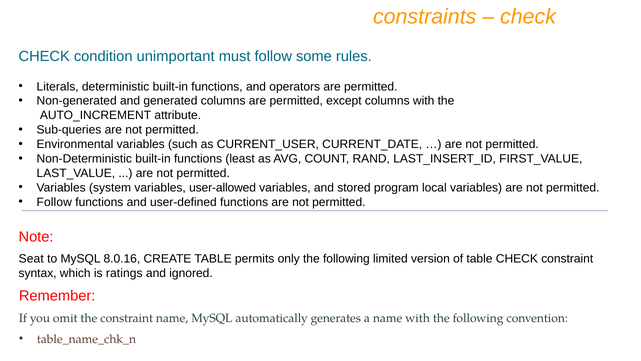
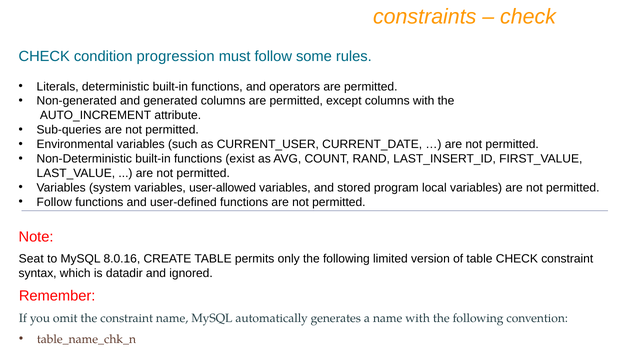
unimportant: unimportant -> progression
least: least -> exist
ratings: ratings -> datadir
